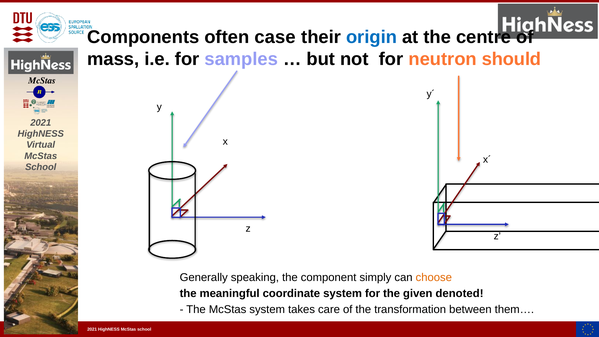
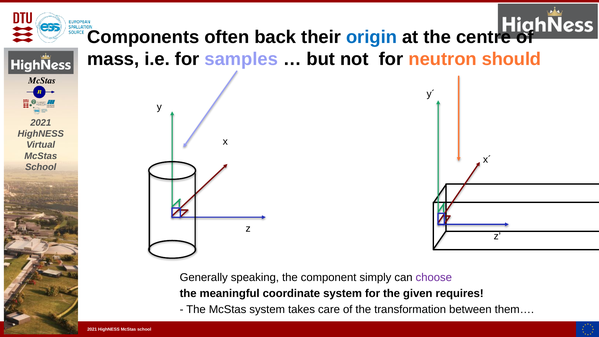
case: case -> back
choose colour: orange -> purple
denoted: denoted -> requires
